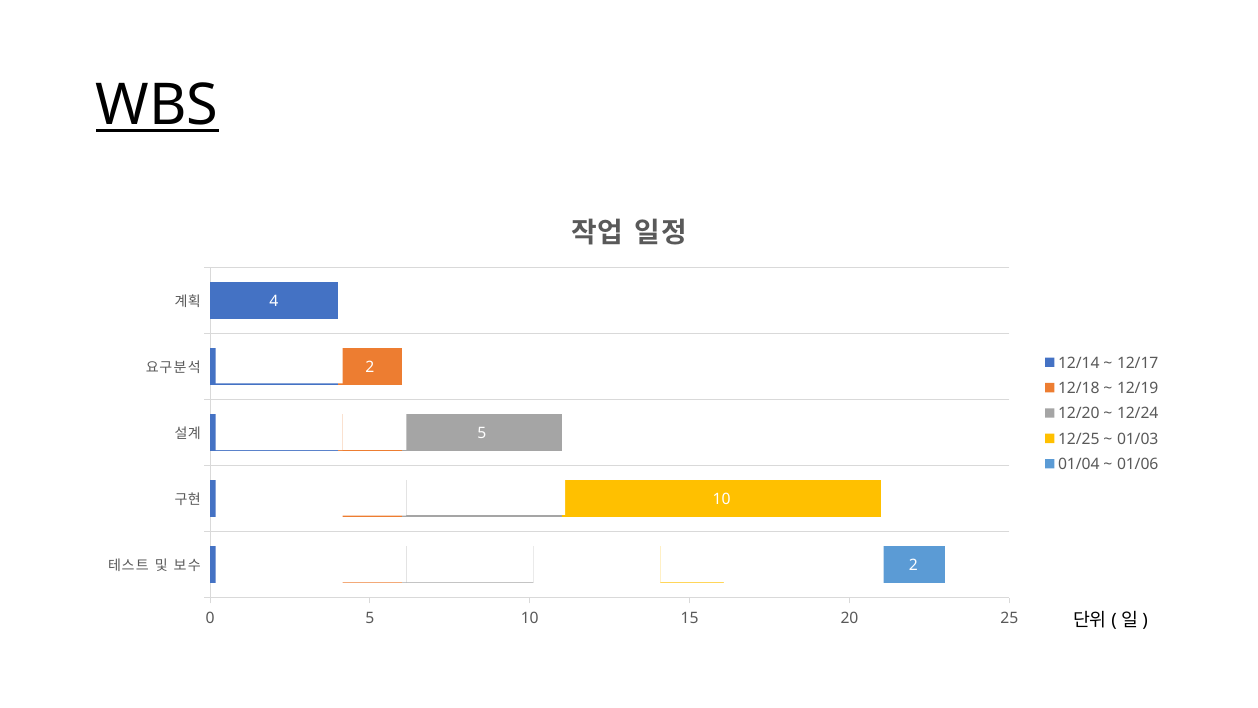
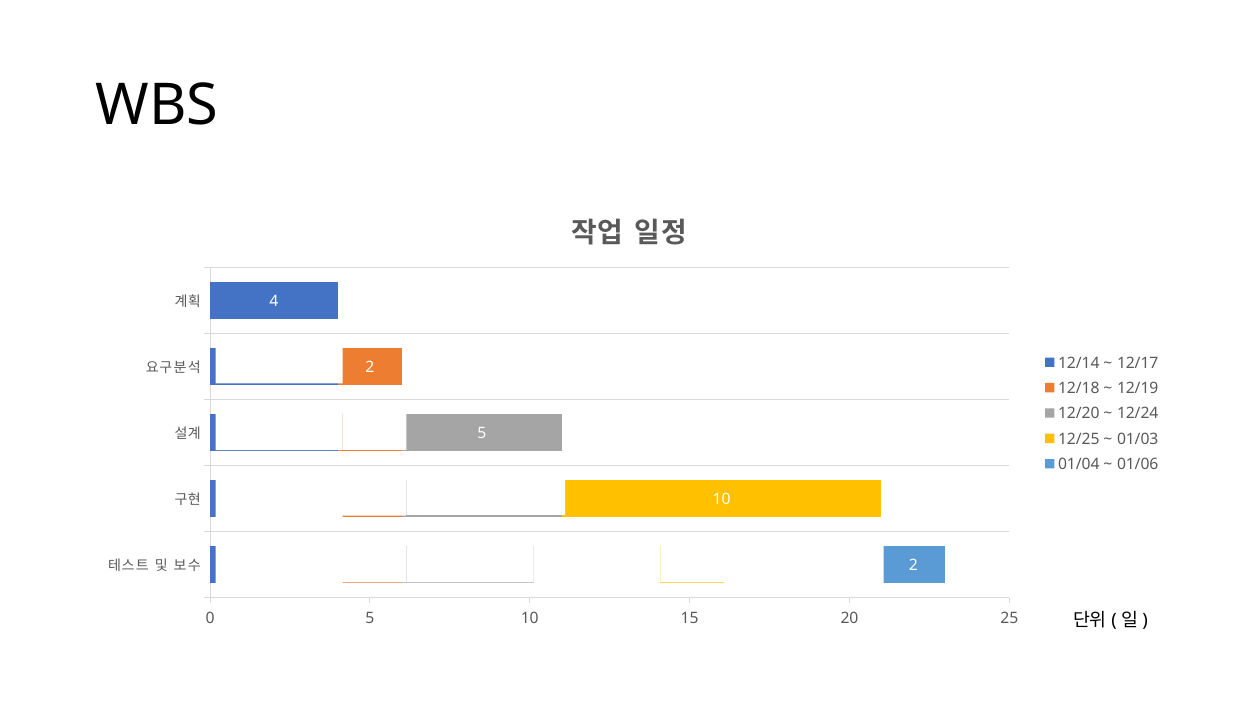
WBS underline: present -> none
